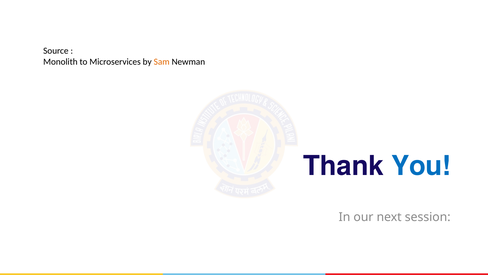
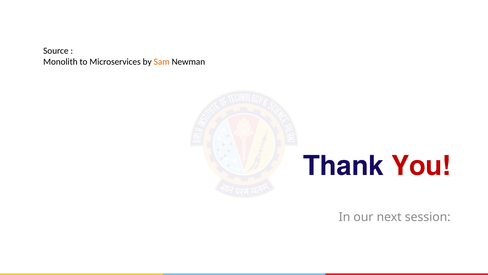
You colour: blue -> red
